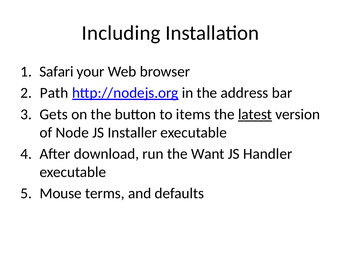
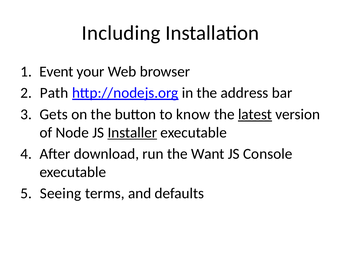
Safari: Safari -> Event
items: items -> know
Installer underline: none -> present
Handler: Handler -> Console
Mouse: Mouse -> Seeing
